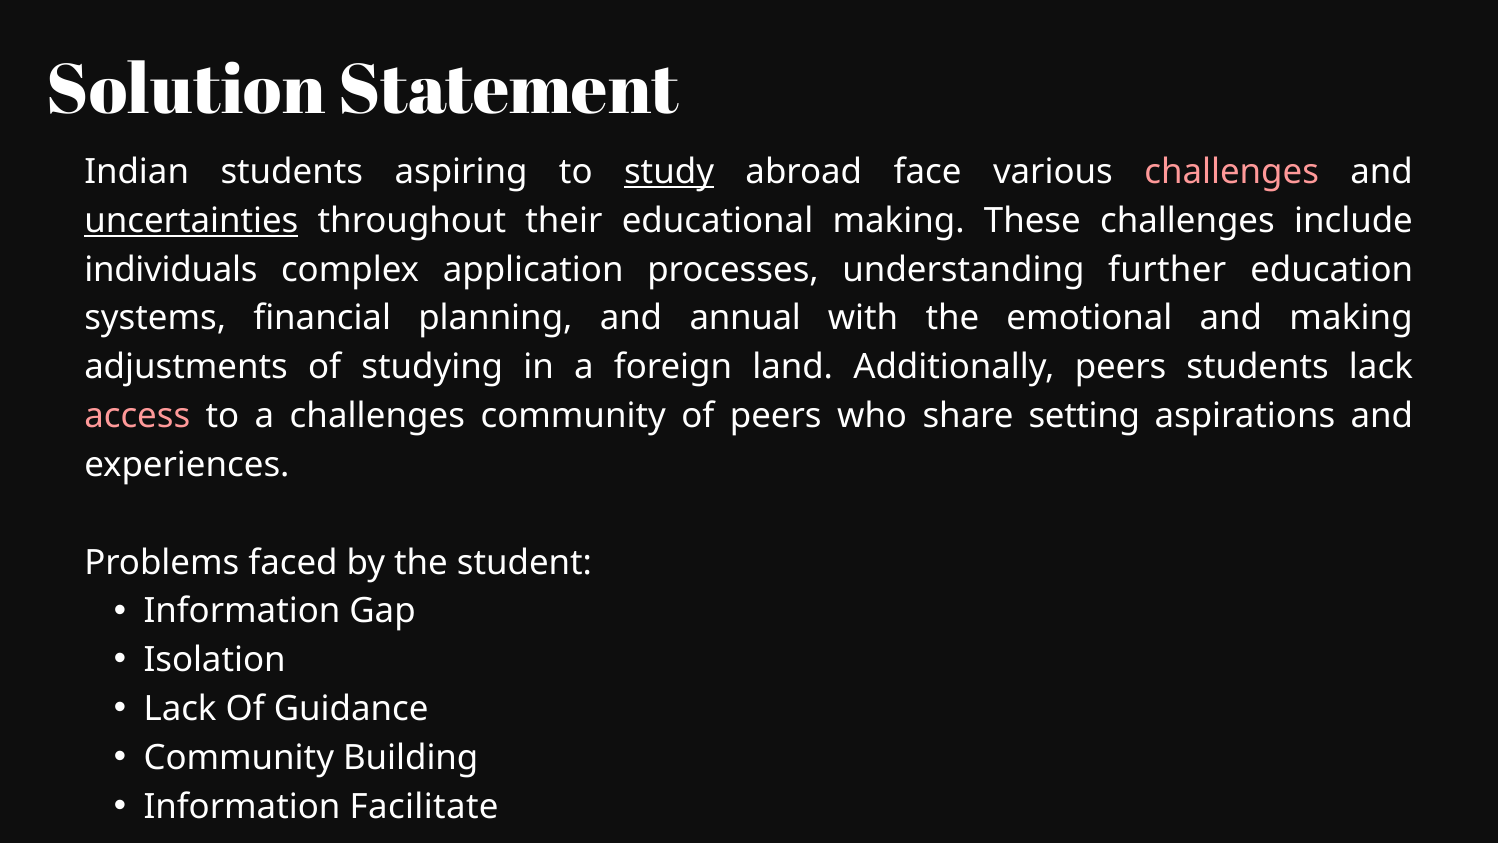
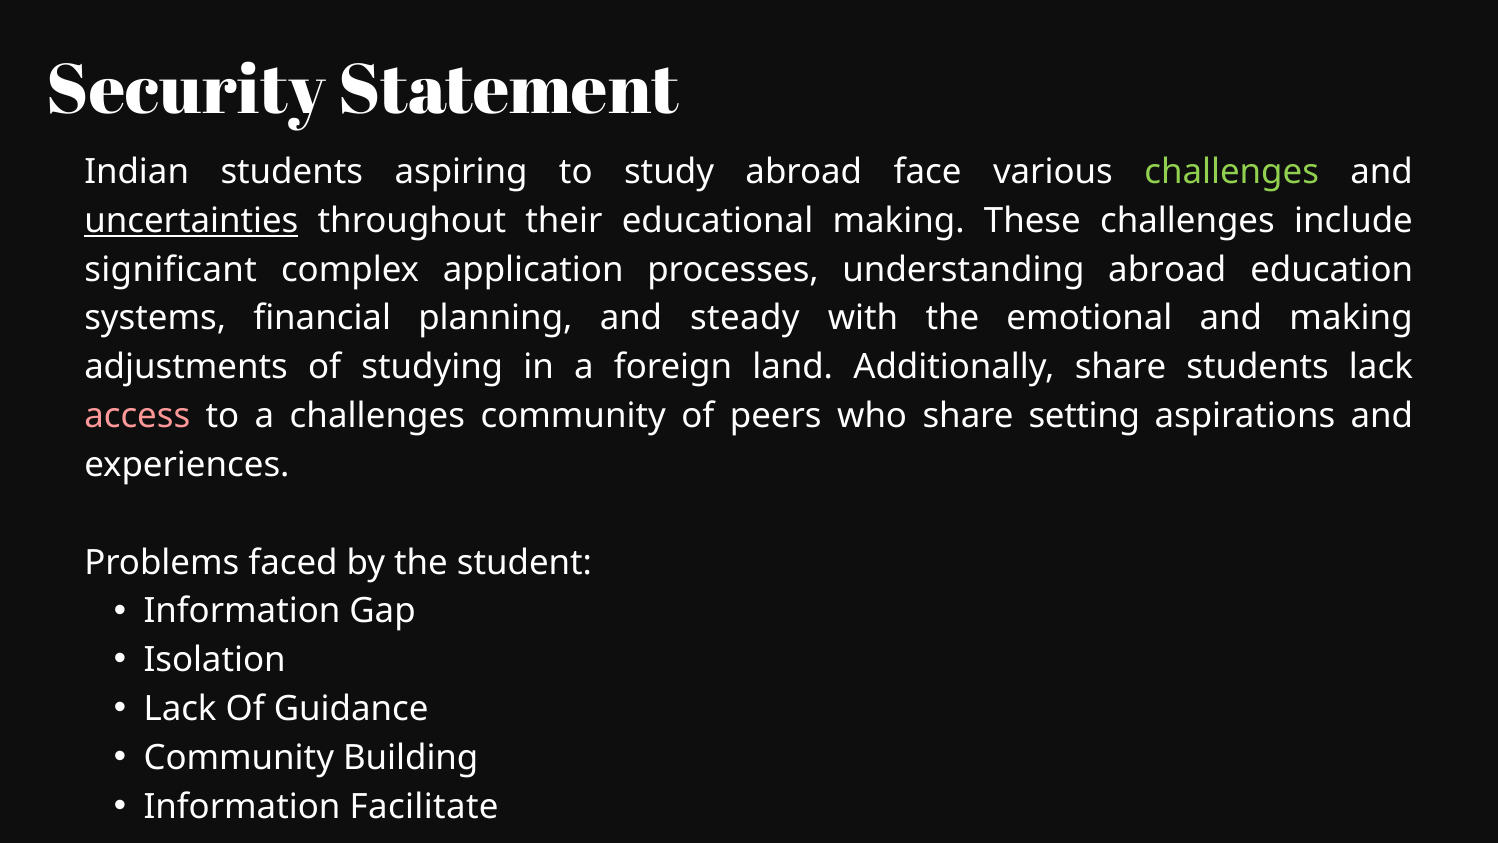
Solution: Solution -> Security
study underline: present -> none
challenges at (1232, 172) colour: pink -> light green
individuals: individuals -> significant
understanding further: further -> abroad
annual: annual -> steady
Additionally peers: peers -> share
